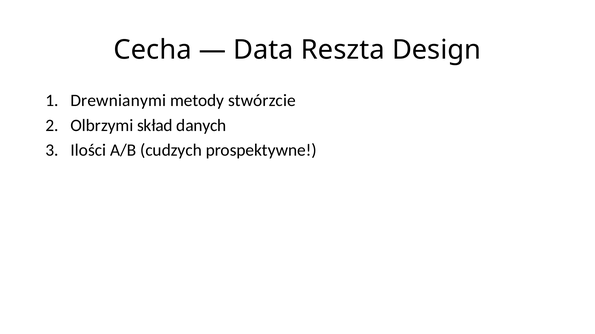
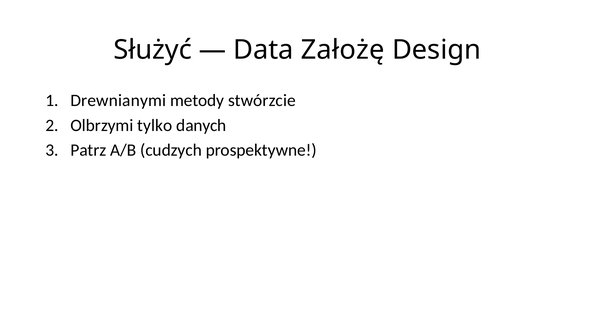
Cecha: Cecha -> Służyć
Reszta: Reszta -> Założę
skład: skład -> tylko
Ilości: Ilości -> Patrz
